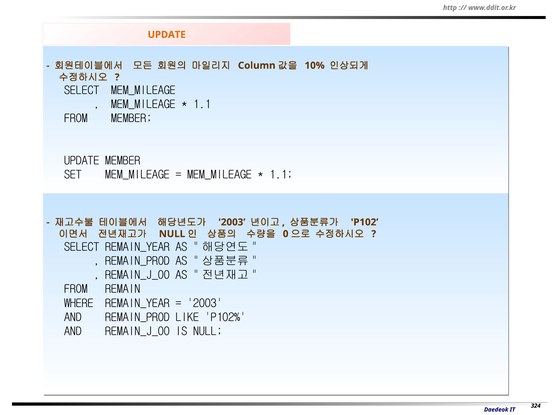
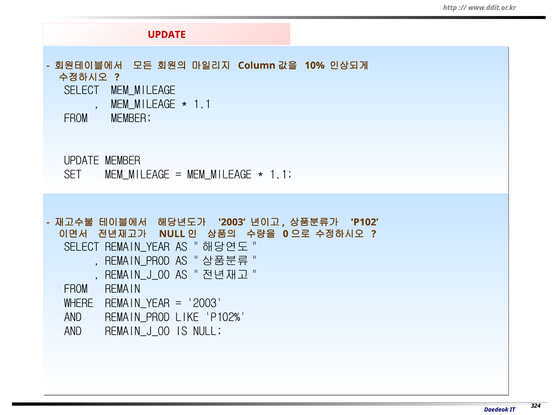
UPDATE at (167, 35) colour: orange -> red
